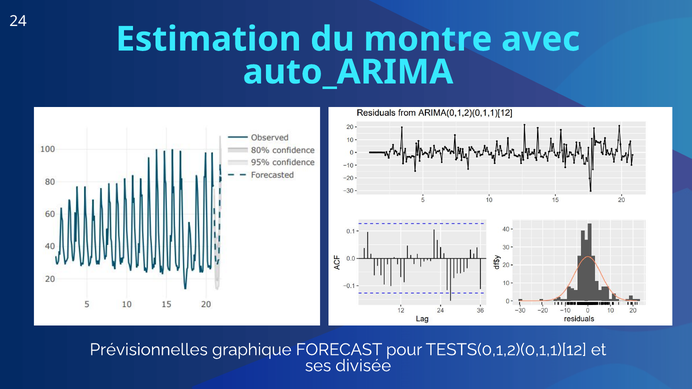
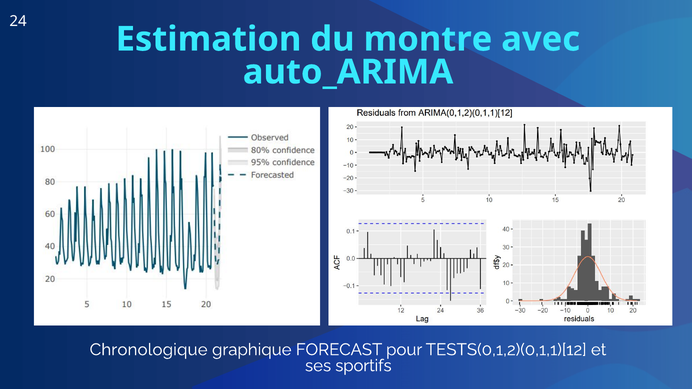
Prévisionnelles: Prévisionnelles -> Chronologique
divisée: divisée -> sportifs
